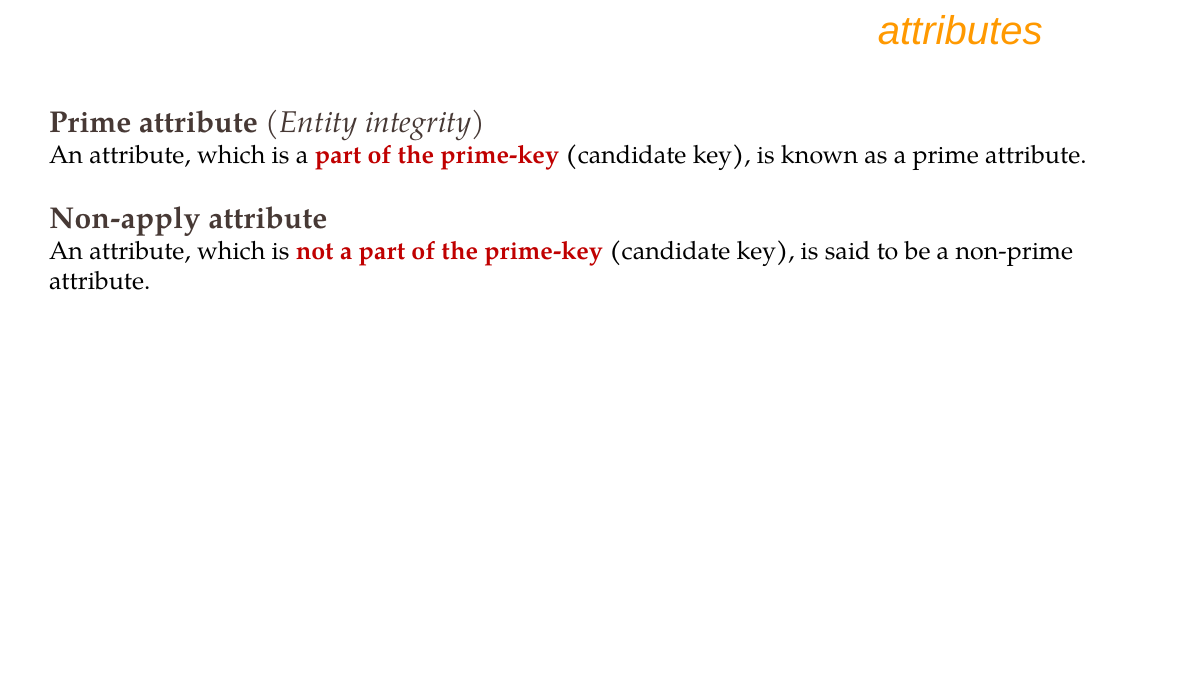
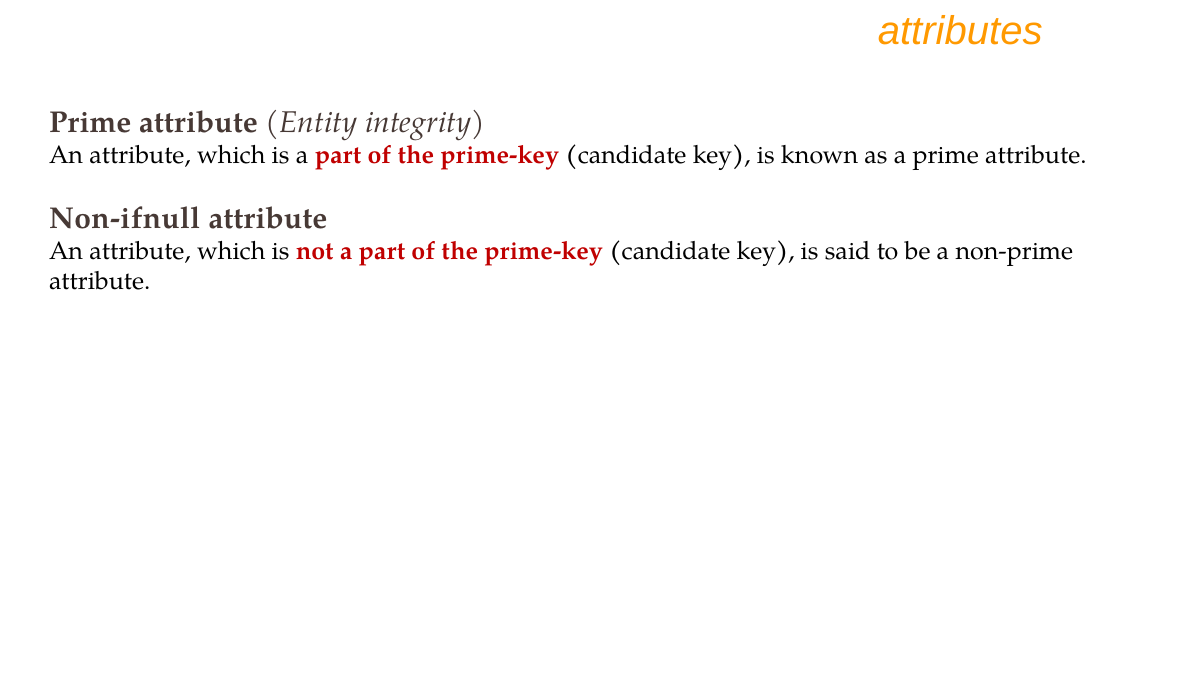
Non-apply: Non-apply -> Non-ifnull
